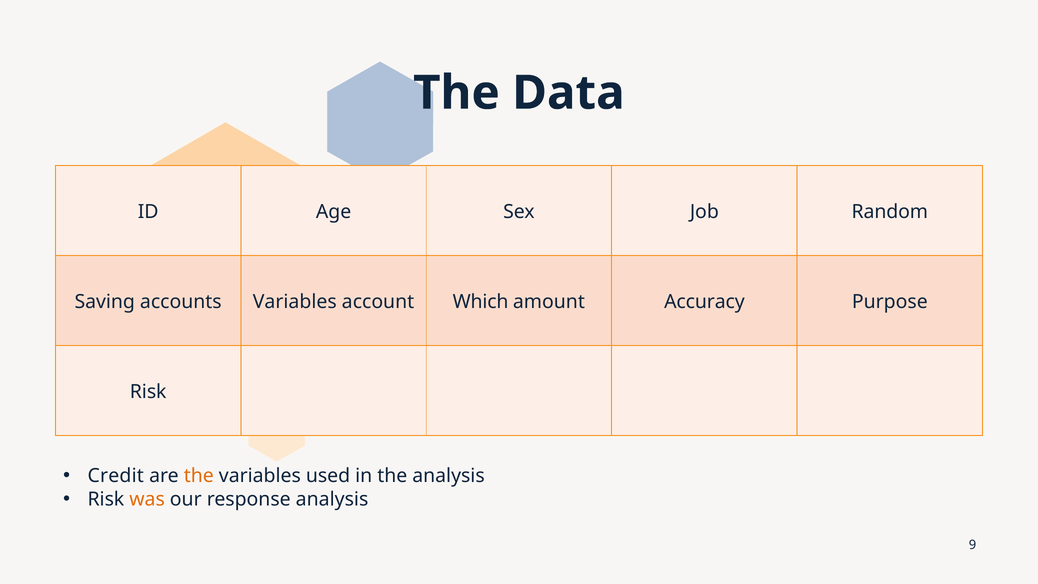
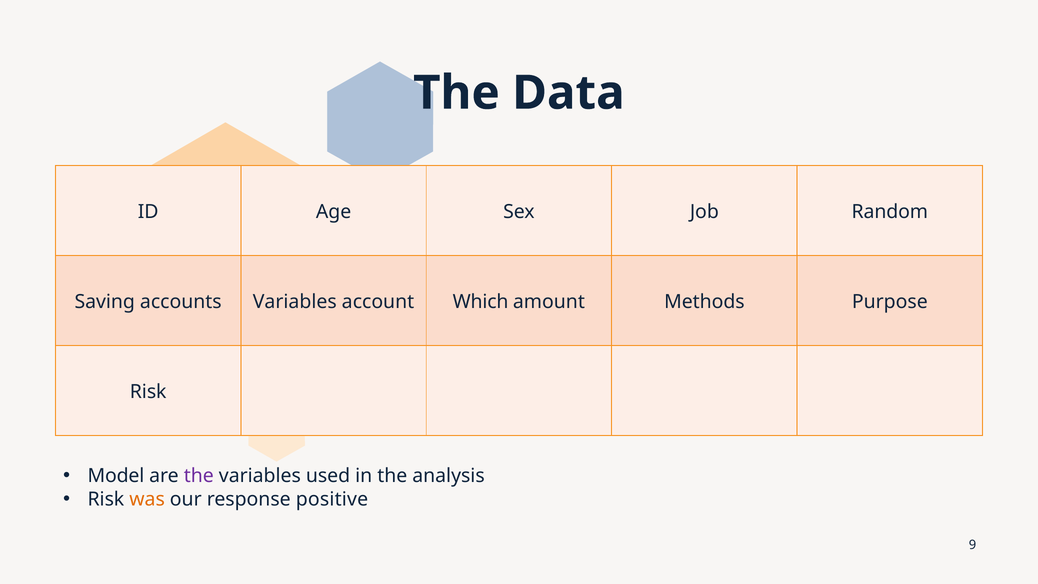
Accuracy: Accuracy -> Methods
Credit: Credit -> Model
the at (199, 476) colour: orange -> purple
response analysis: analysis -> positive
